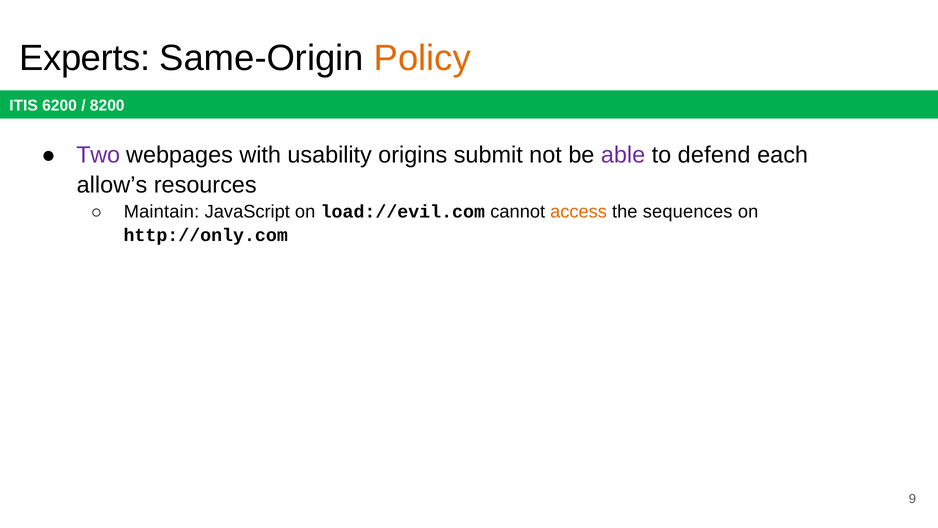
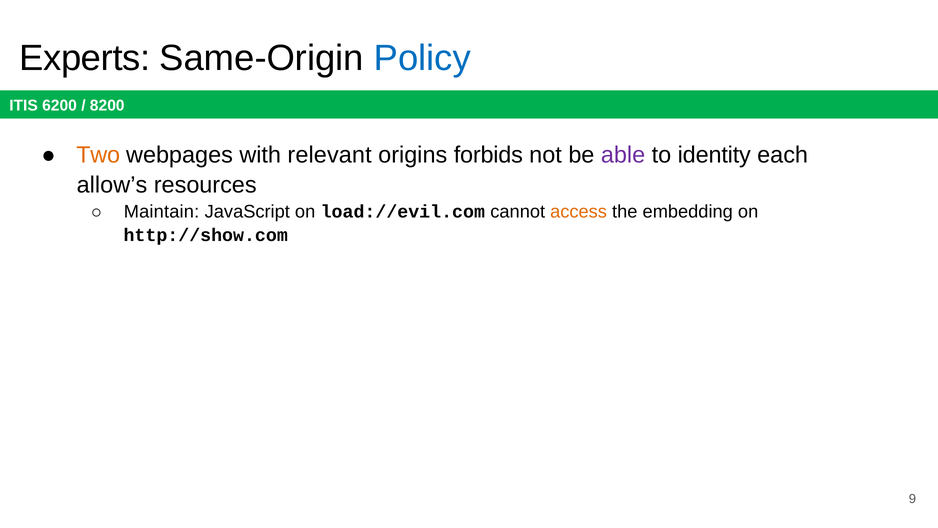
Policy colour: orange -> blue
Two colour: purple -> orange
usability: usability -> relevant
submit: submit -> forbids
defend: defend -> identity
sequences: sequences -> embedding
http://only.com: http://only.com -> http://show.com
